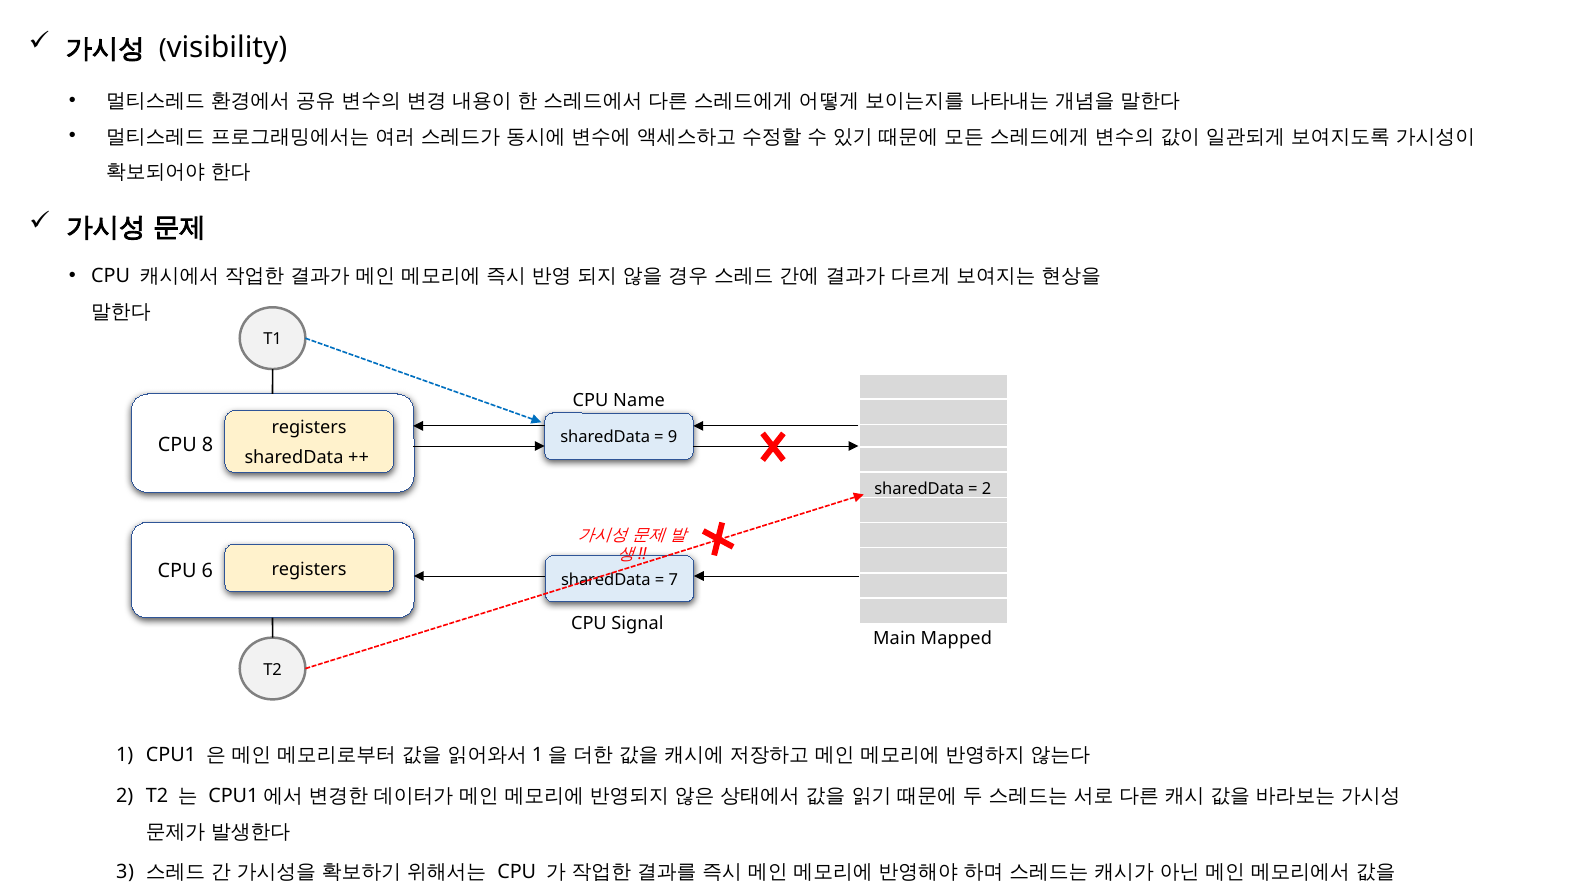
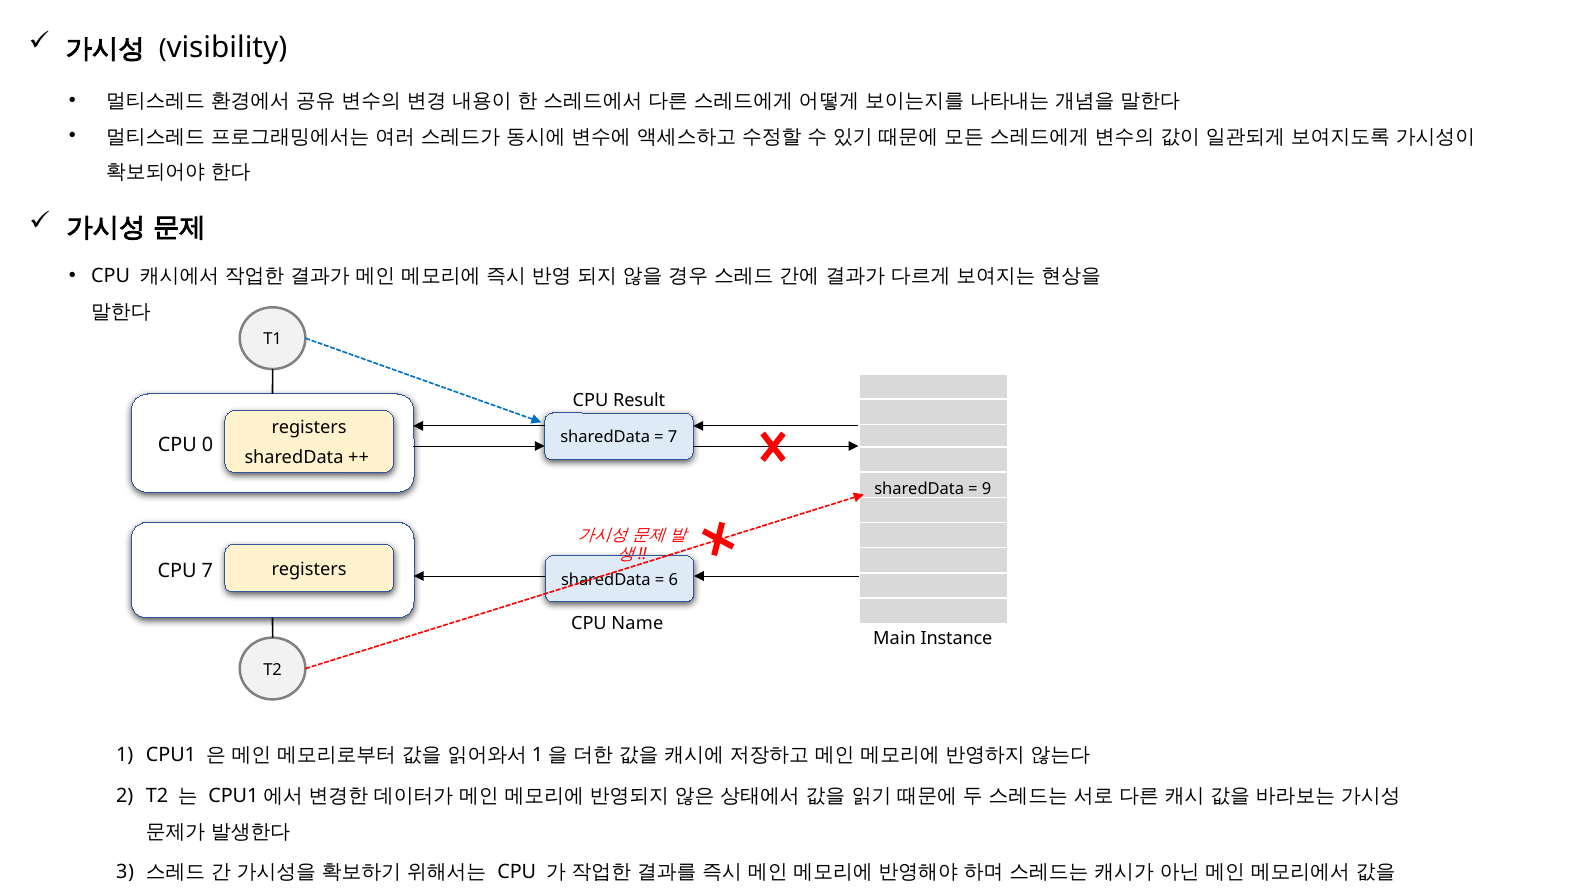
Name: Name -> Result
8: 8 -> 0
9 at (673, 438): 9 -> 7
2 at (987, 489): 2 -> 9
CPU 6: 6 -> 7
7: 7 -> 6
Signal: Signal -> Name
Mapped: Mapped -> Instance
